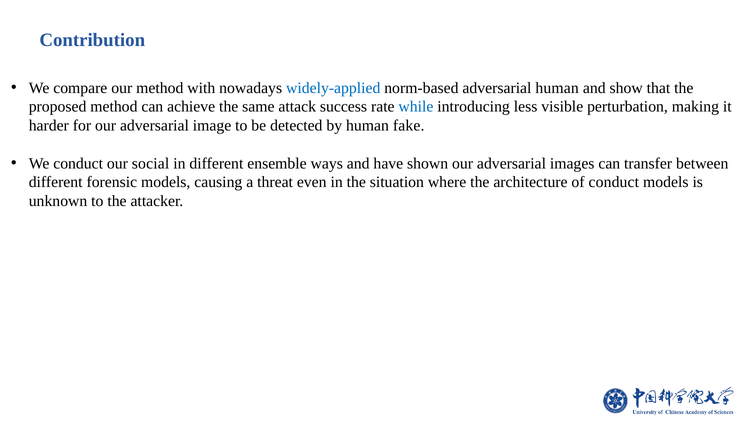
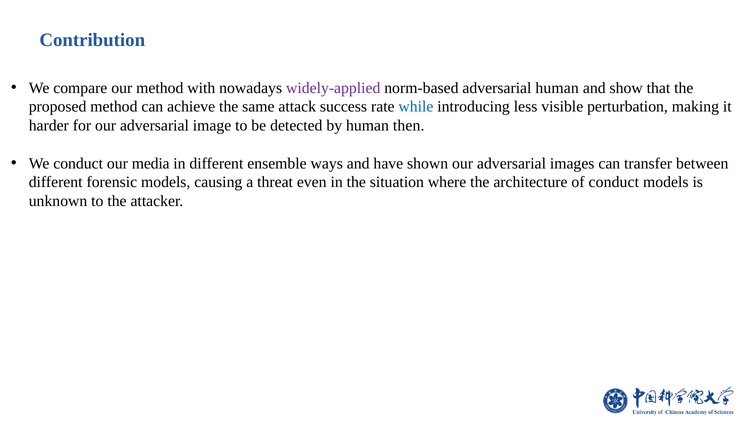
widely-applied colour: blue -> purple
fake: fake -> then
social: social -> media
